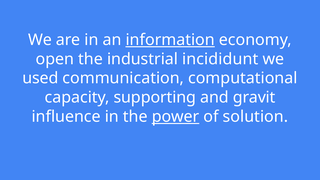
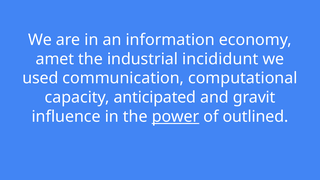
information underline: present -> none
open: open -> amet
supporting: supporting -> anticipated
solution: solution -> outlined
